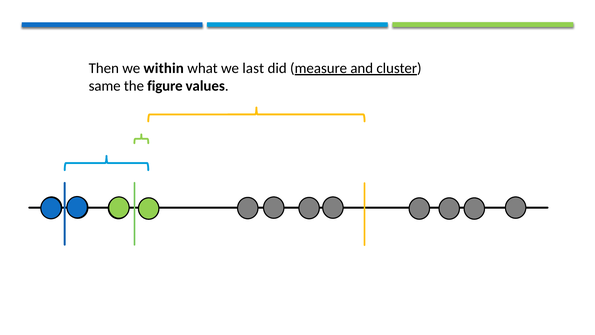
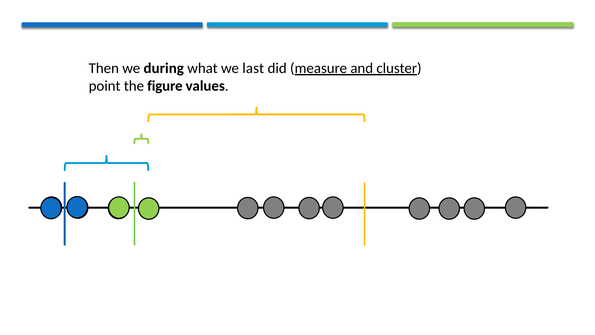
within: within -> during
same: same -> point
